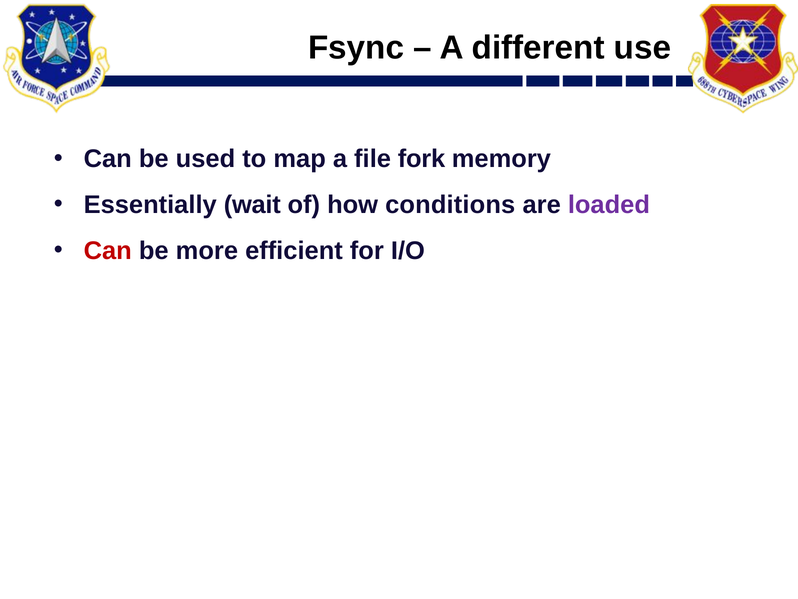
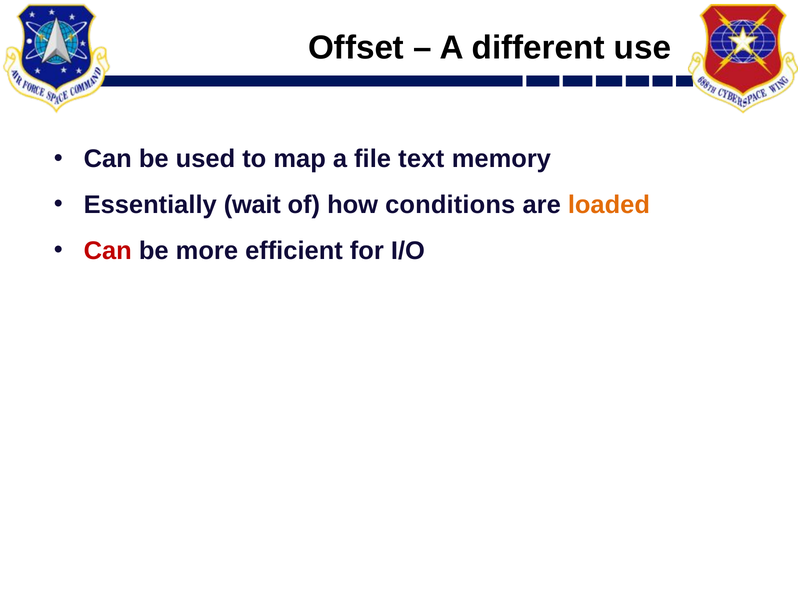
Fsync: Fsync -> Offset
fork: fork -> text
loaded colour: purple -> orange
